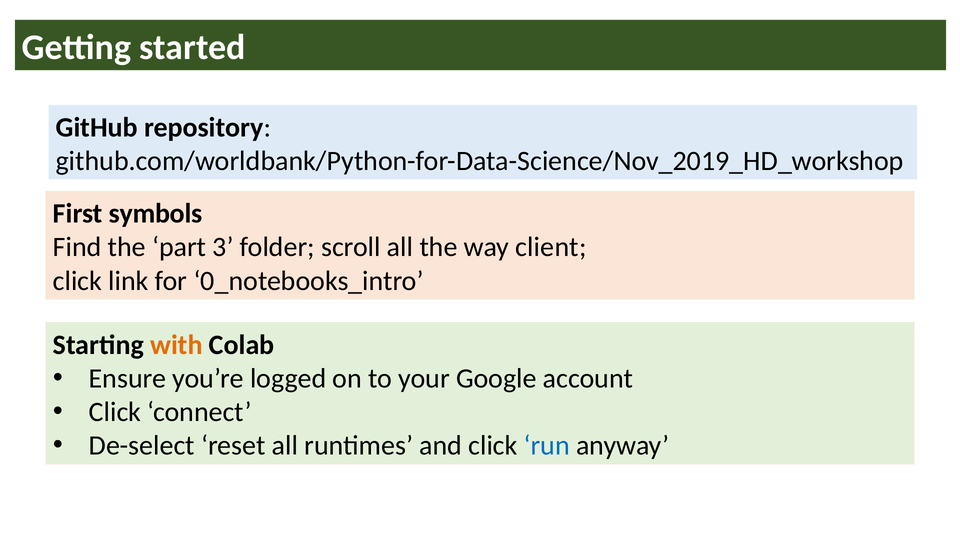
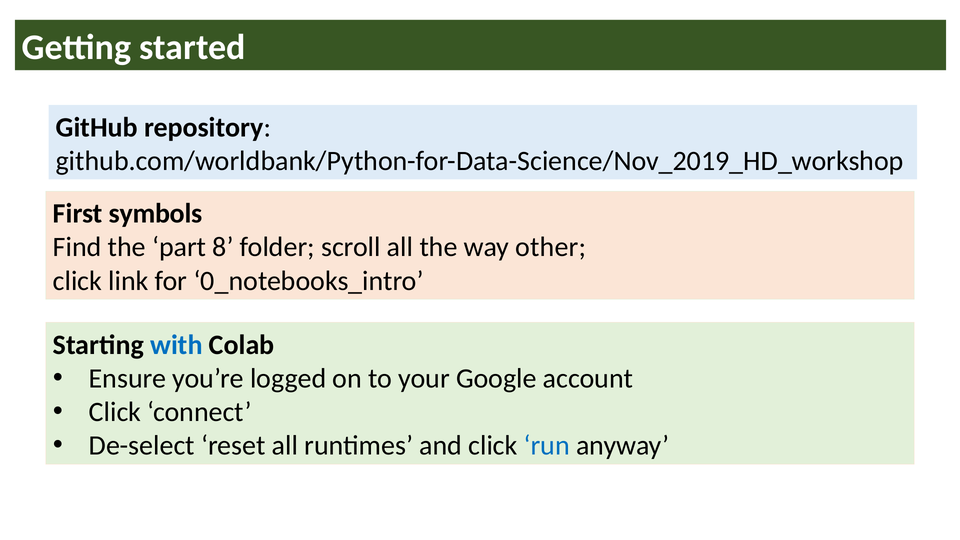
3: 3 -> 8
client: client -> other
with colour: orange -> blue
